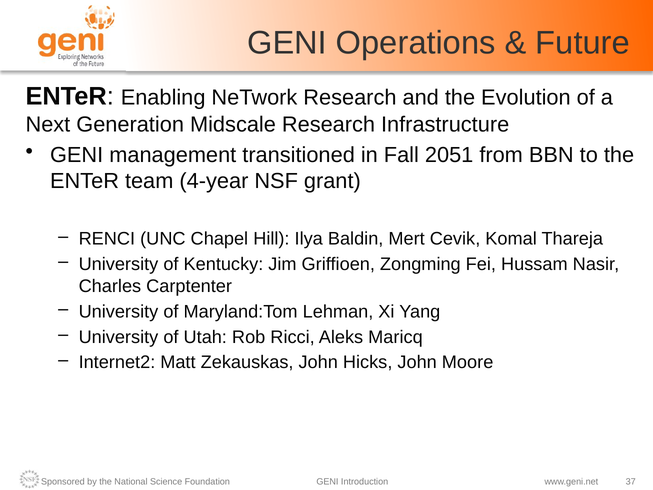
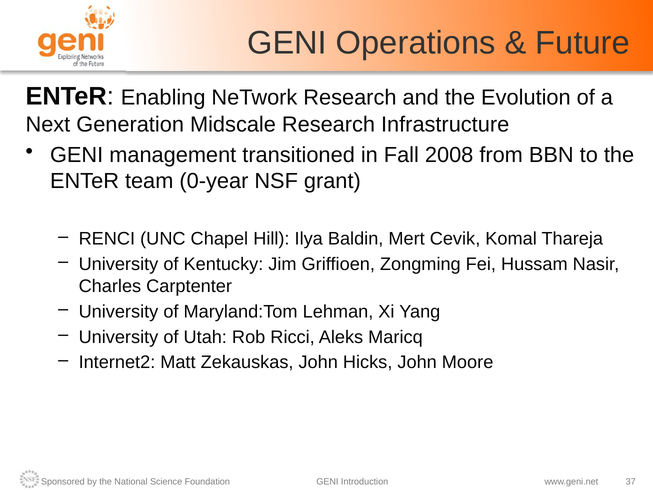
2051: 2051 -> 2008
4-year: 4-year -> 0-year
